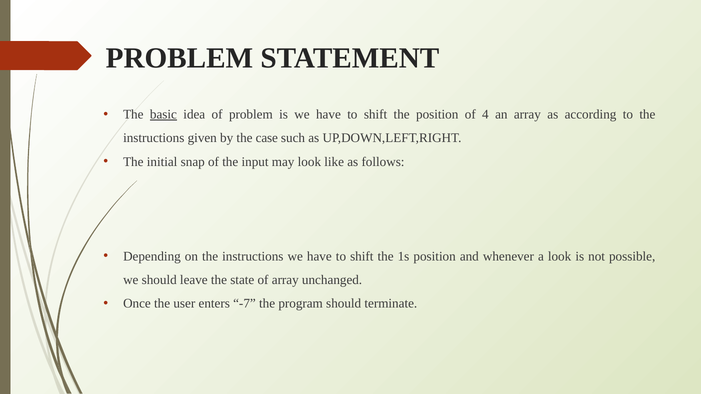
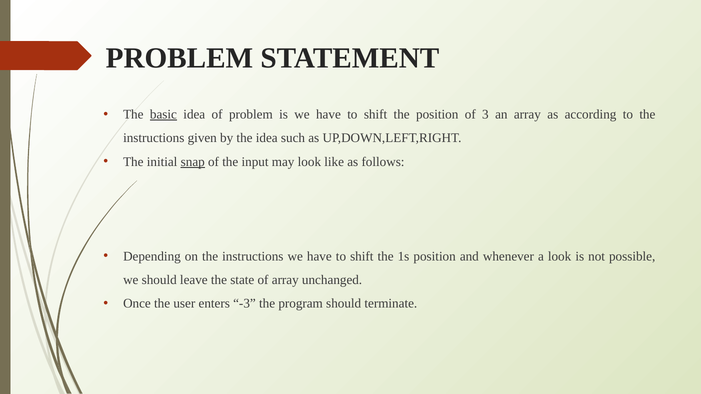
4: 4 -> 3
the case: case -> idea
snap underline: none -> present
-7: -7 -> -3
